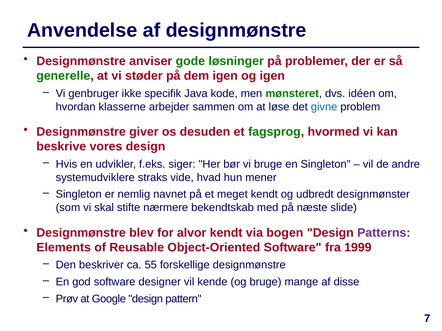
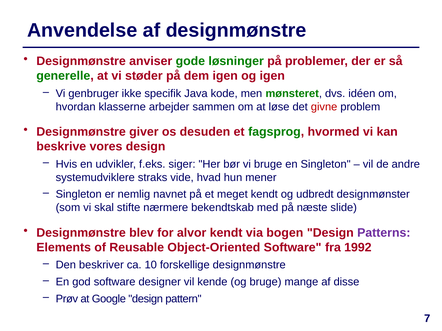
givne colour: blue -> red
1999: 1999 -> 1992
55: 55 -> 10
